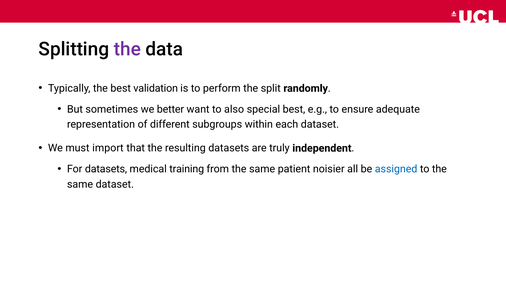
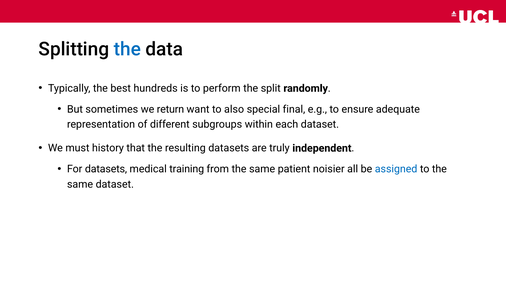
the at (127, 49) colour: purple -> blue
validation: validation -> hundreds
better: better -> return
special best: best -> final
import: import -> history
